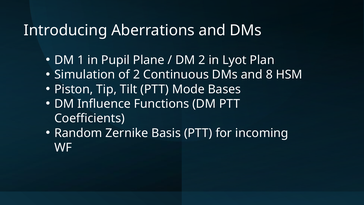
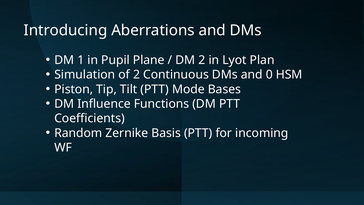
8: 8 -> 0
